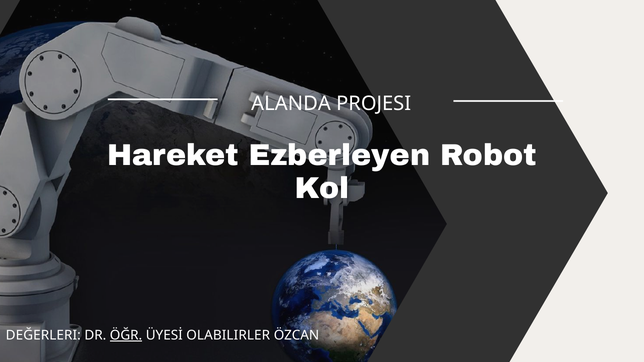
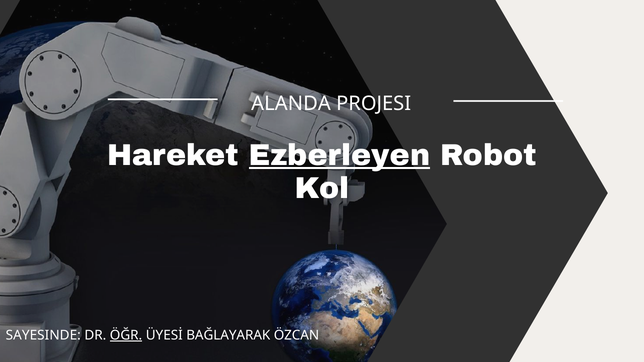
Ezberleyen underline: none -> present
DEĞERLERI: DEĞERLERI -> SAYESINDE
OLABILIRLER: OLABILIRLER -> BAĞLAYARAK
